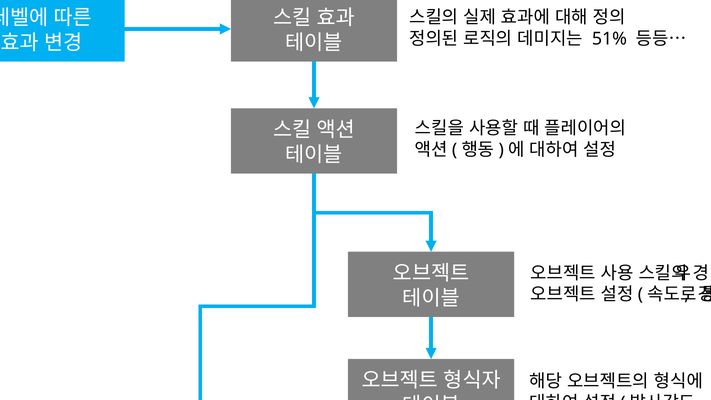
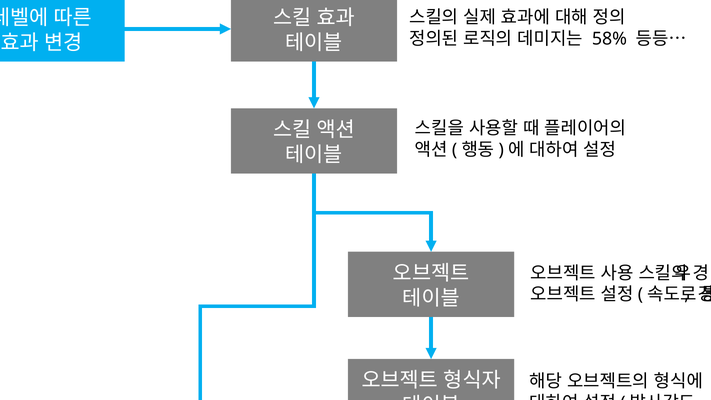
51%: 51% -> 58%
